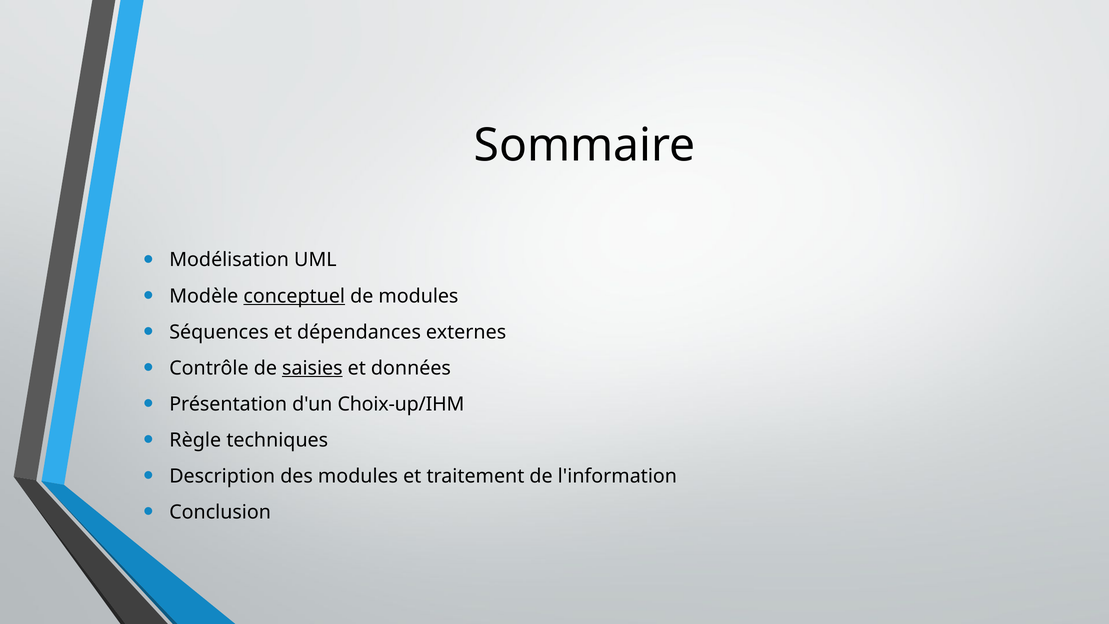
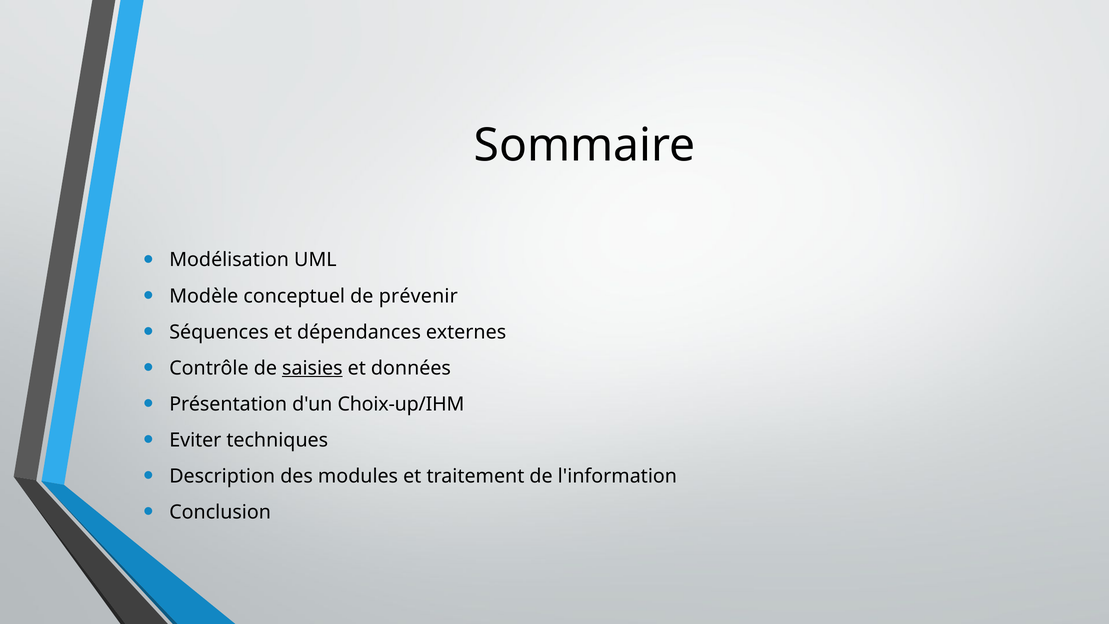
conceptuel underline: present -> none
de modules: modules -> prévenir
Règle: Règle -> Eviter
